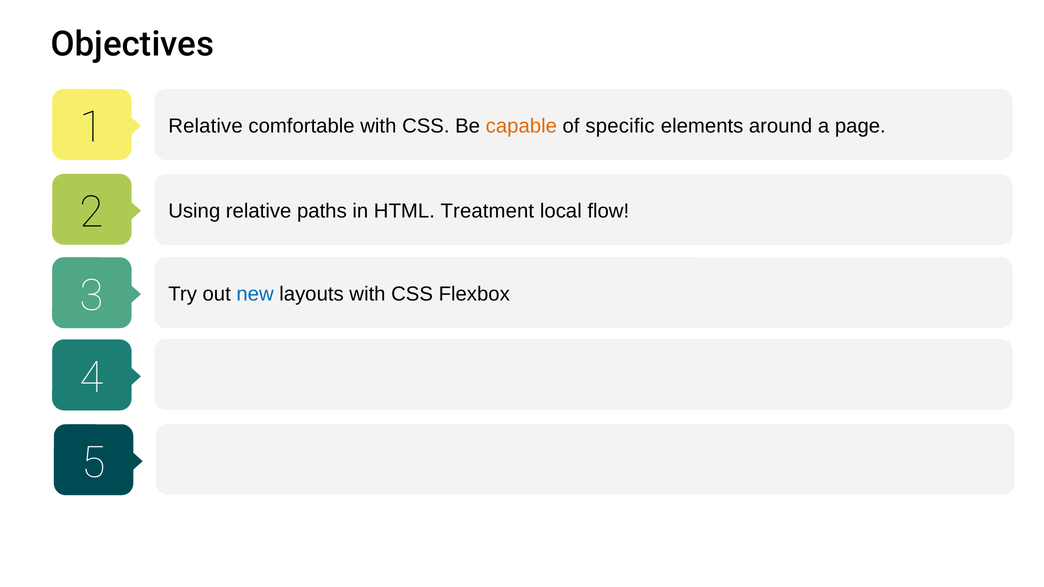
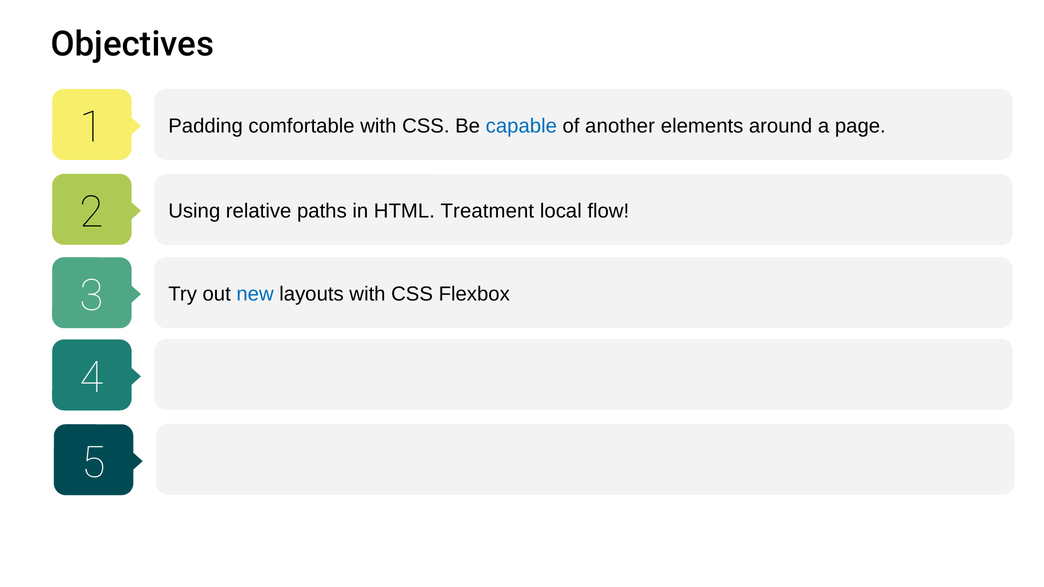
Relative at (206, 126): Relative -> Padding
capable colour: orange -> blue
specific: specific -> another
